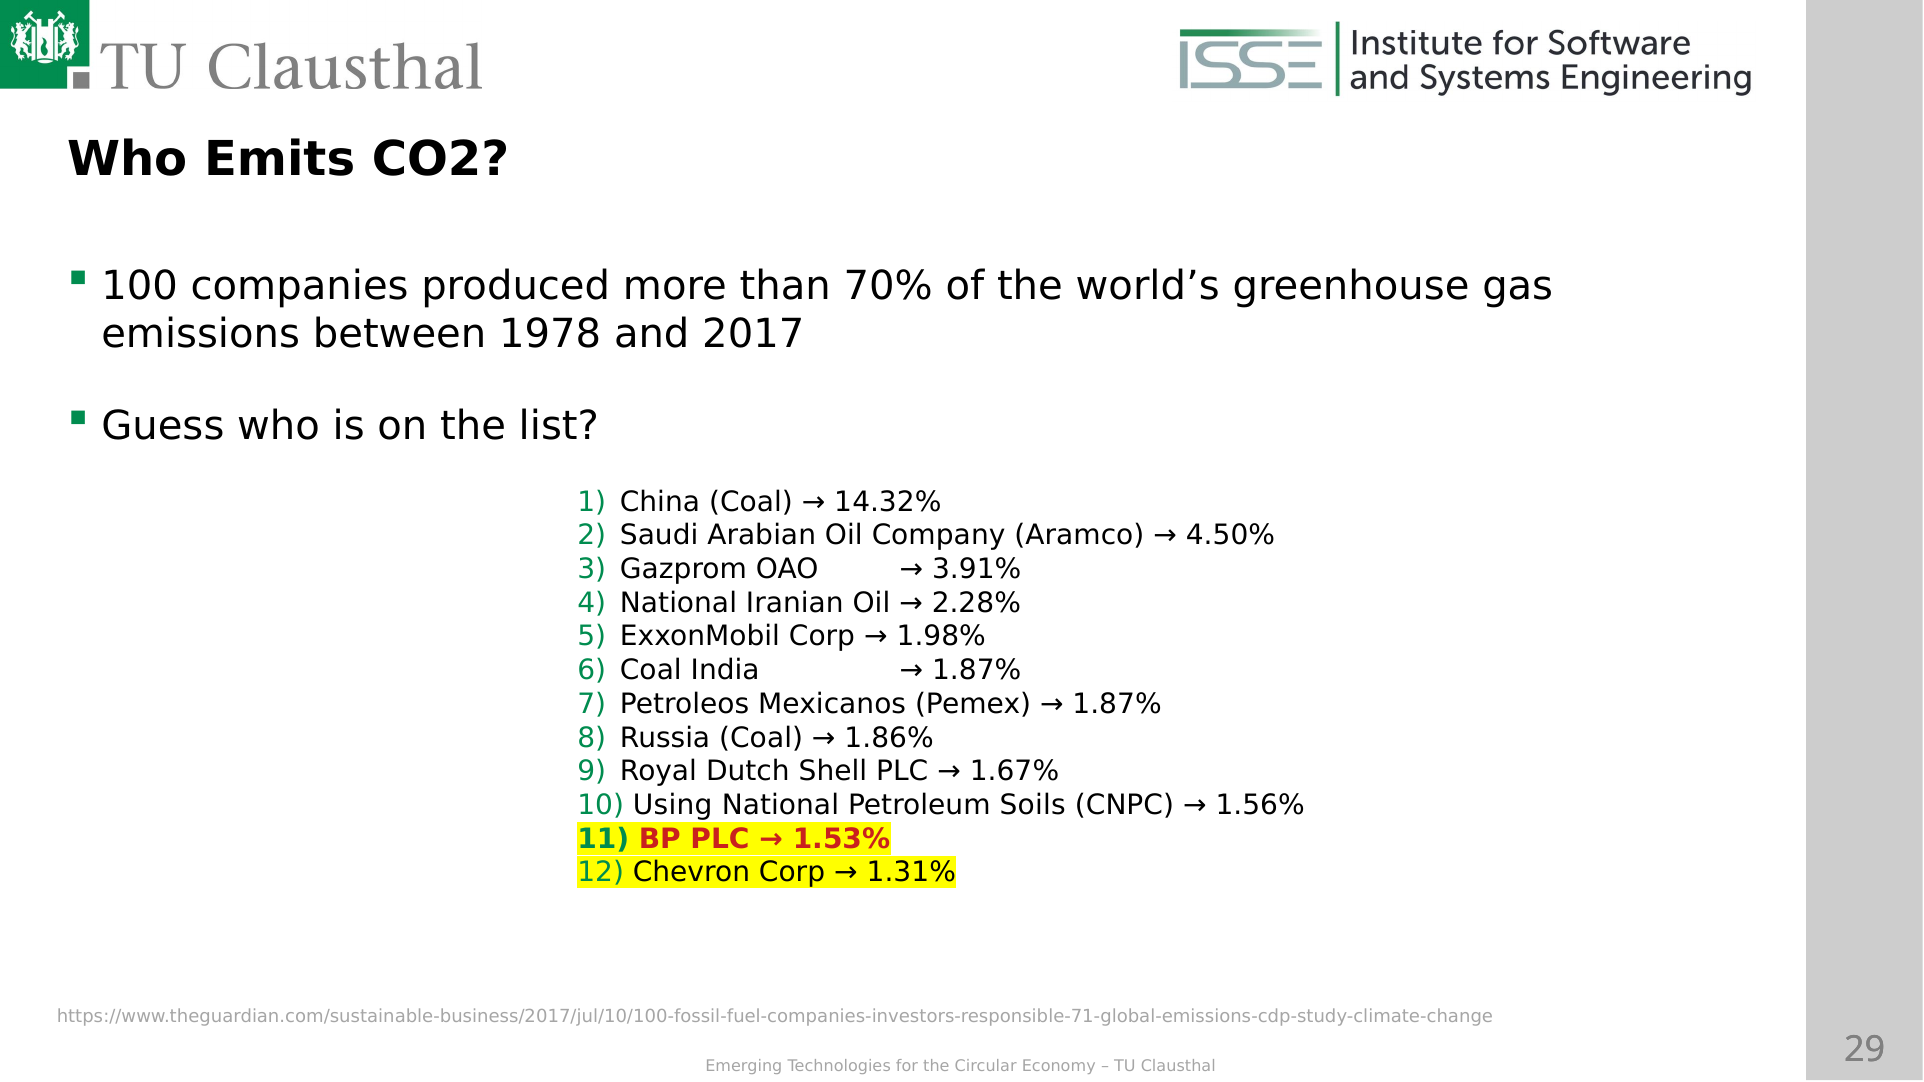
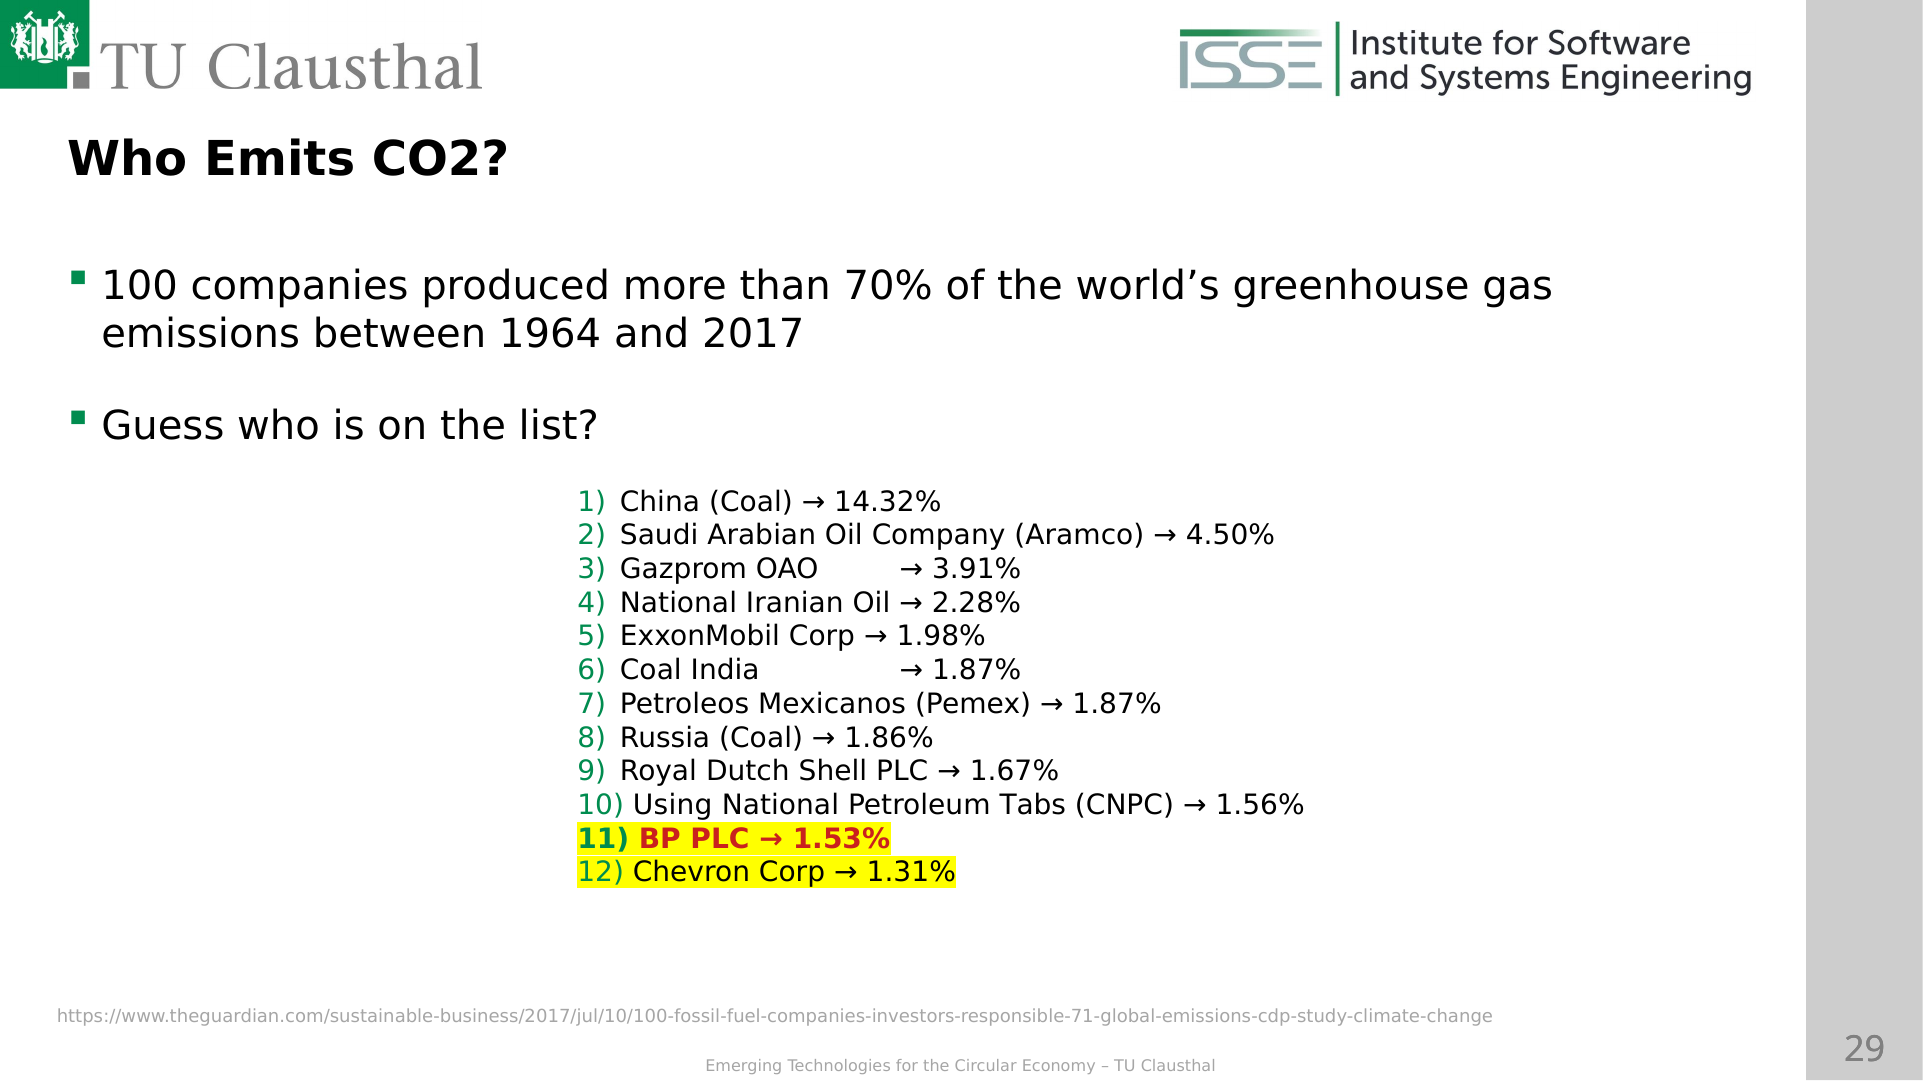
1978: 1978 -> 1964
Soils: Soils -> Tabs
